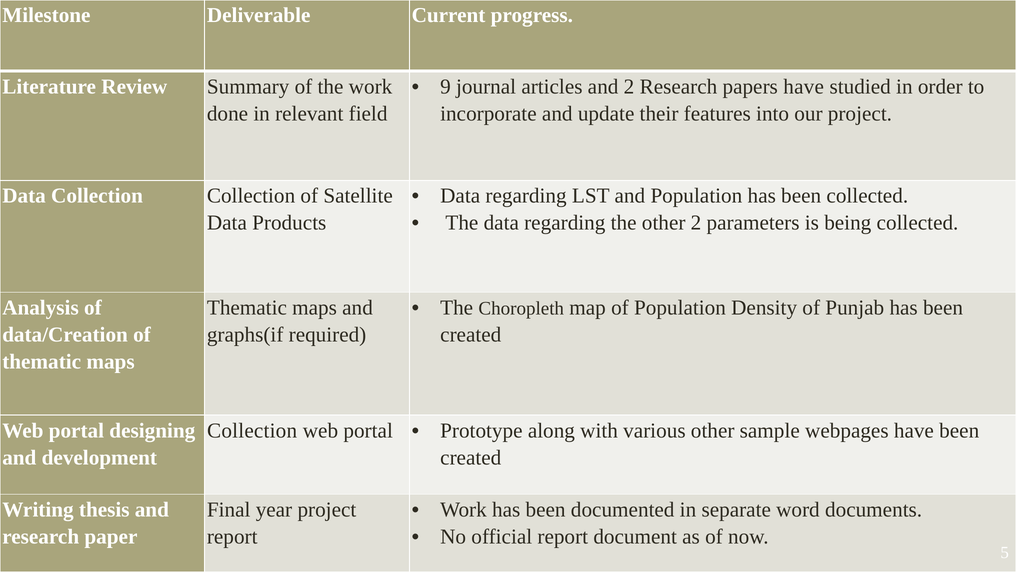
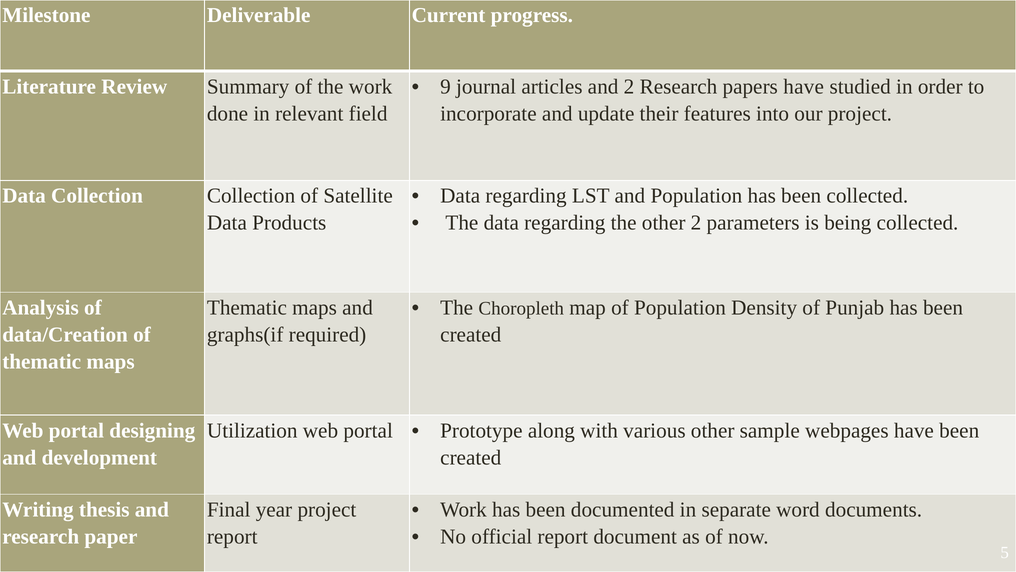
Collection at (252, 430): Collection -> Utilization
